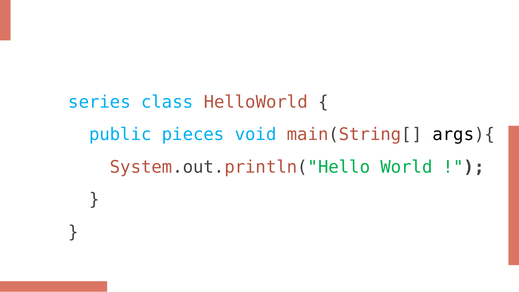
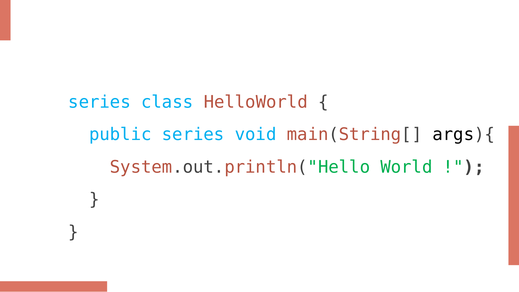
public pieces: pieces -> series
